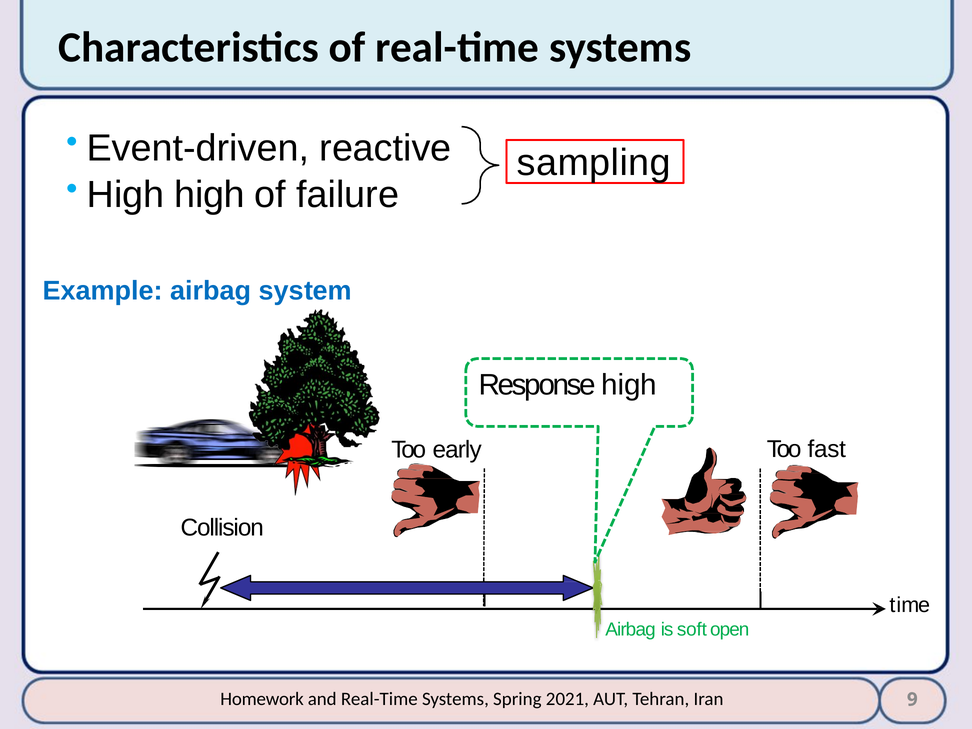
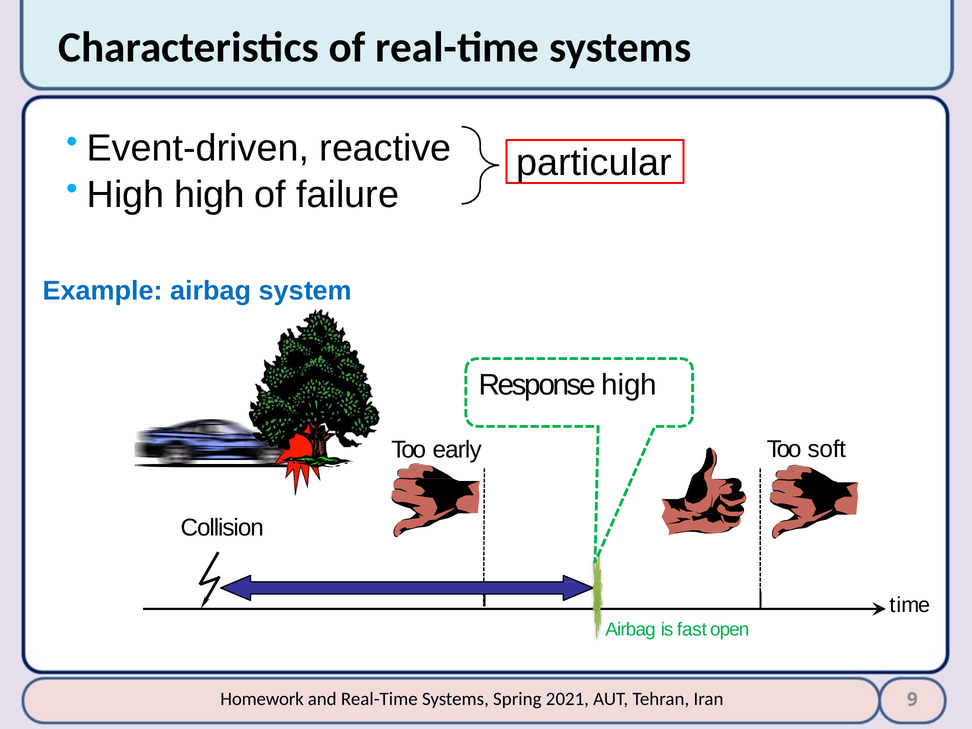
sampling: sampling -> particular
fast: fast -> soft
soft: soft -> fast
